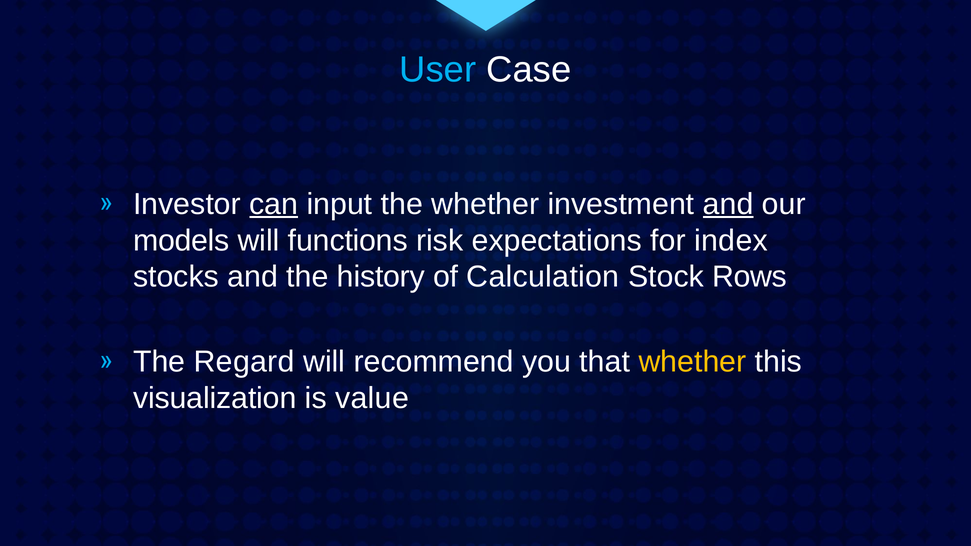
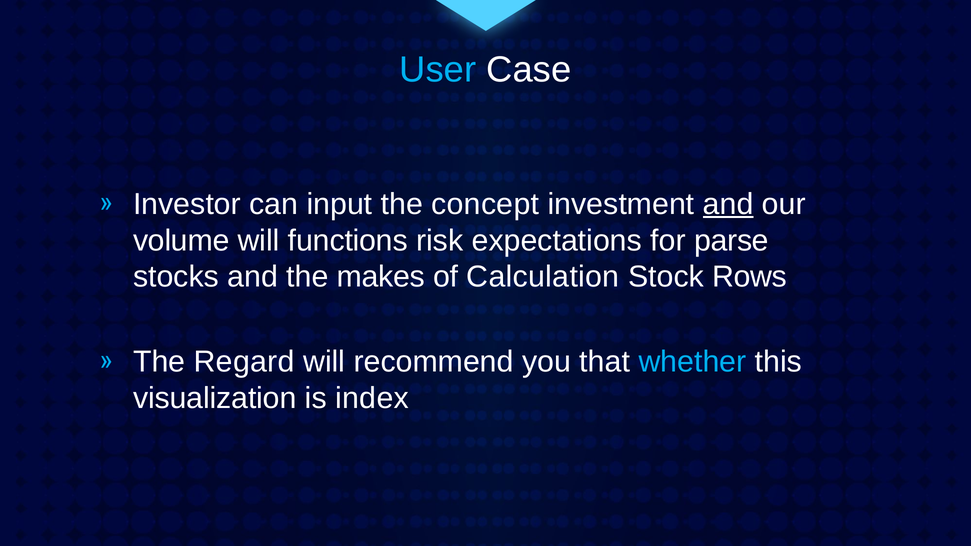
can underline: present -> none
the whether: whether -> concept
models: models -> volume
index: index -> parse
history: history -> makes
whether at (692, 362) colour: yellow -> light blue
value: value -> index
